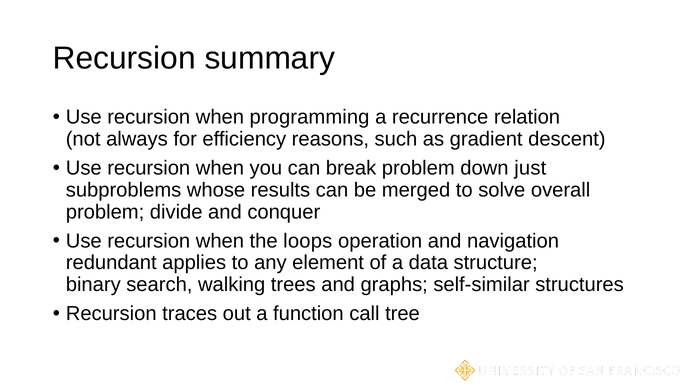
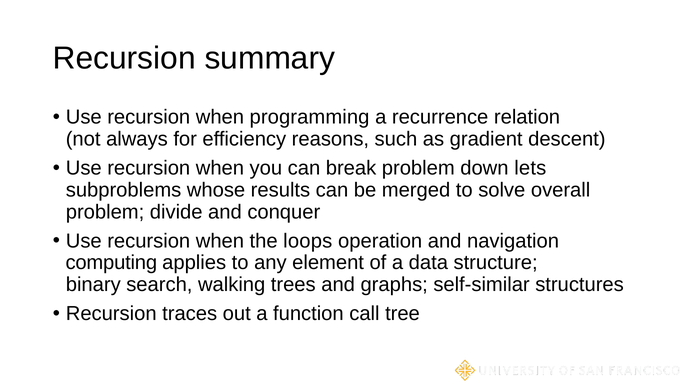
just: just -> lets
redundant: redundant -> computing
